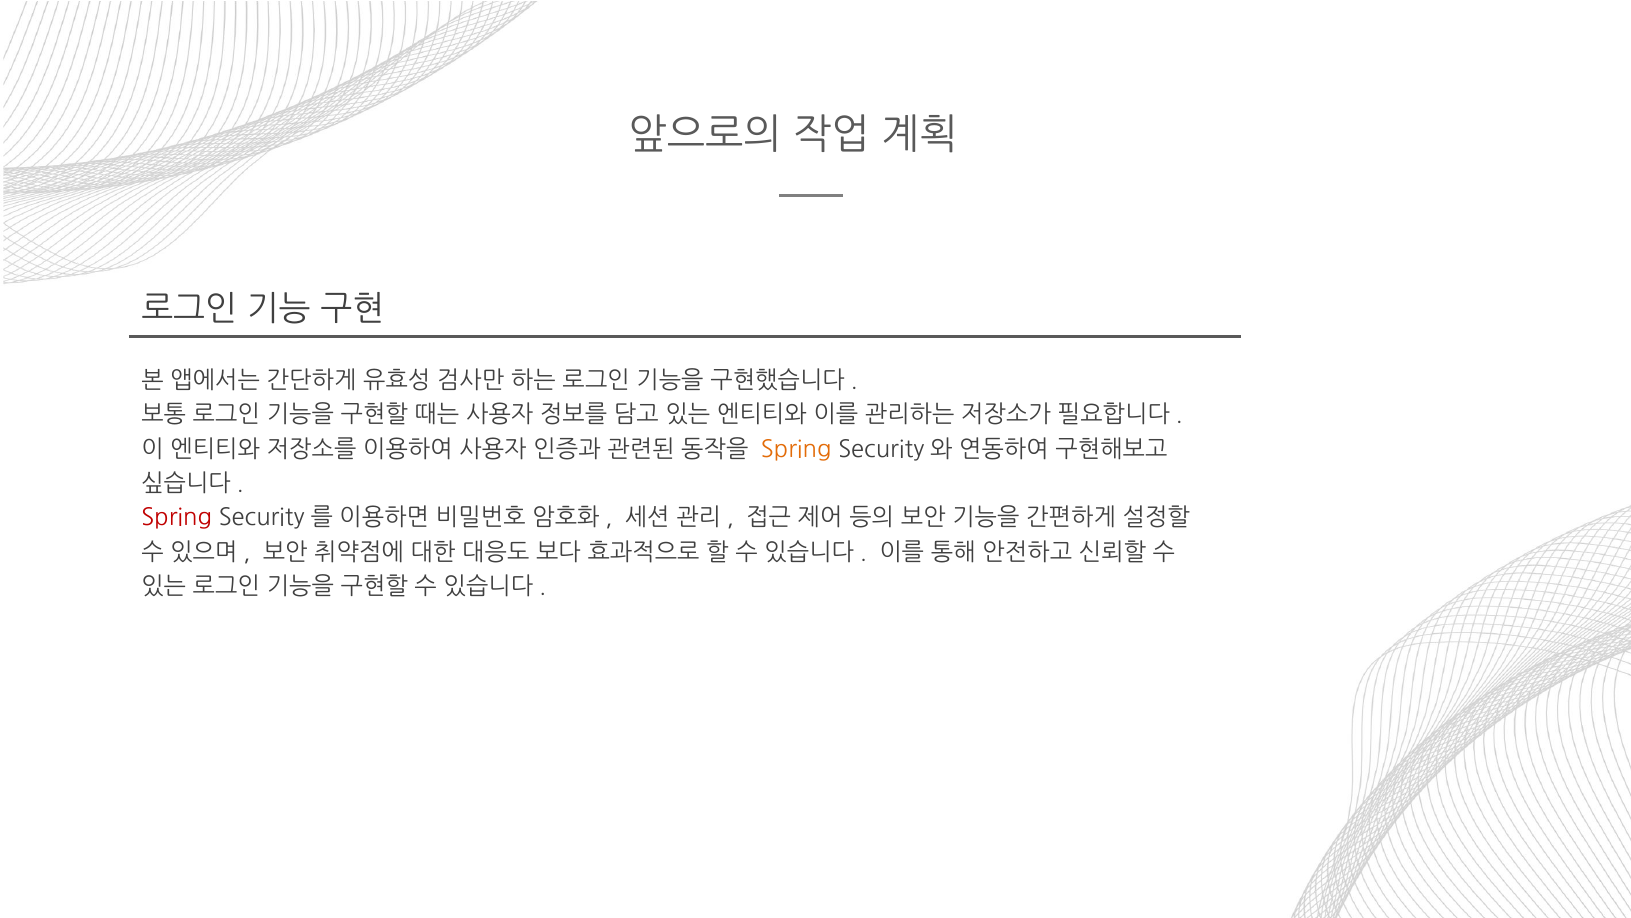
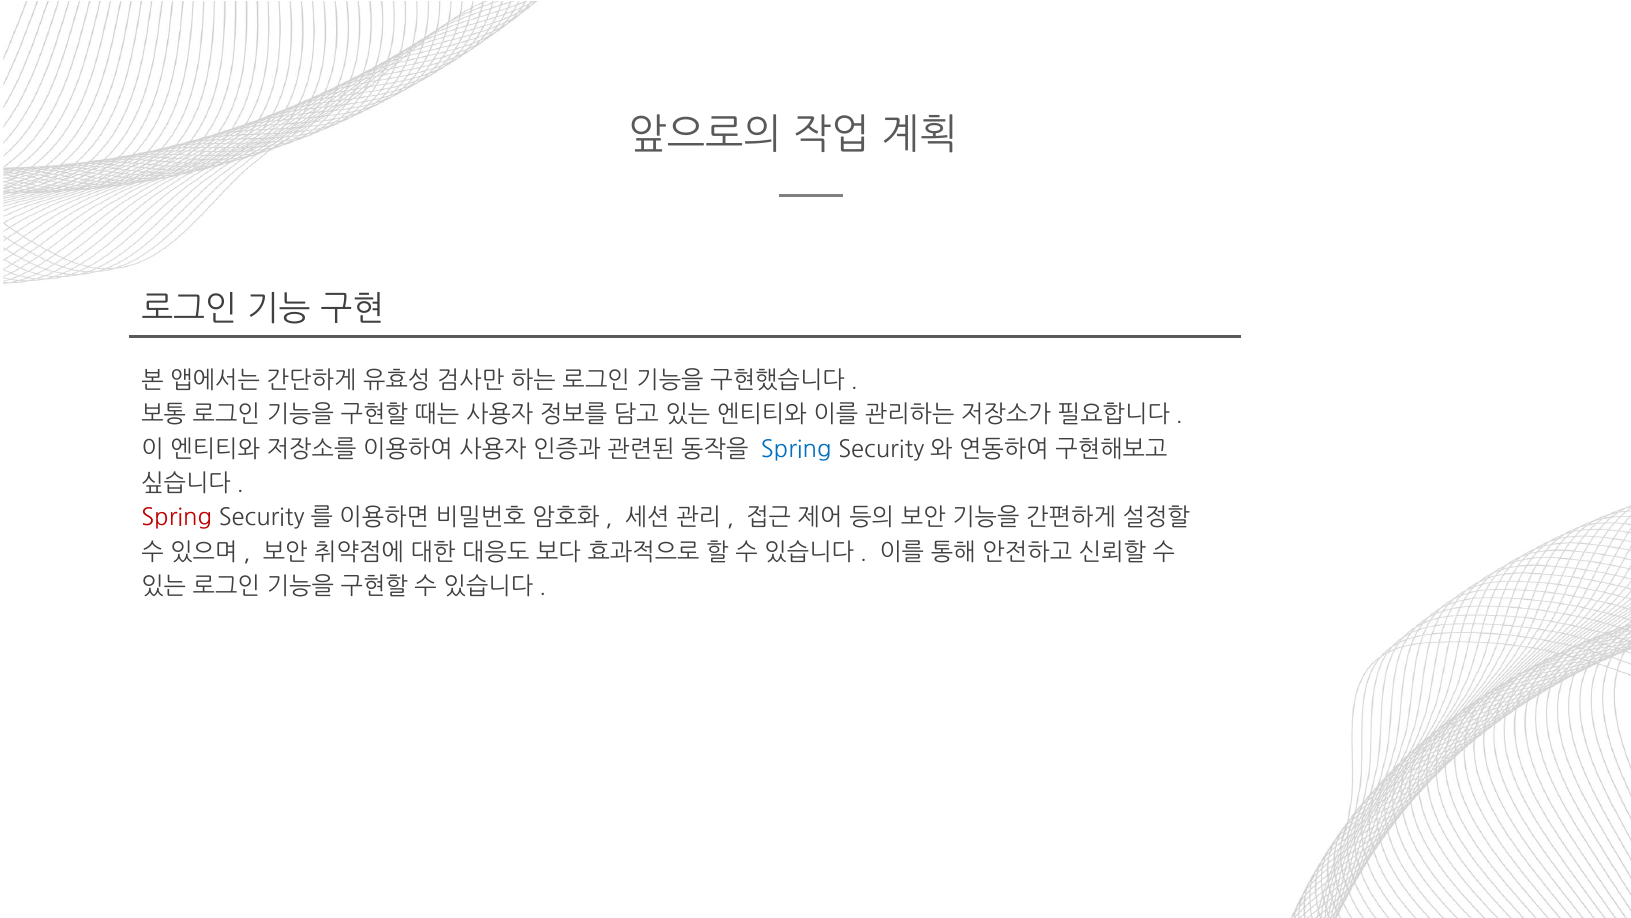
Spring at (796, 449) colour: orange -> blue
